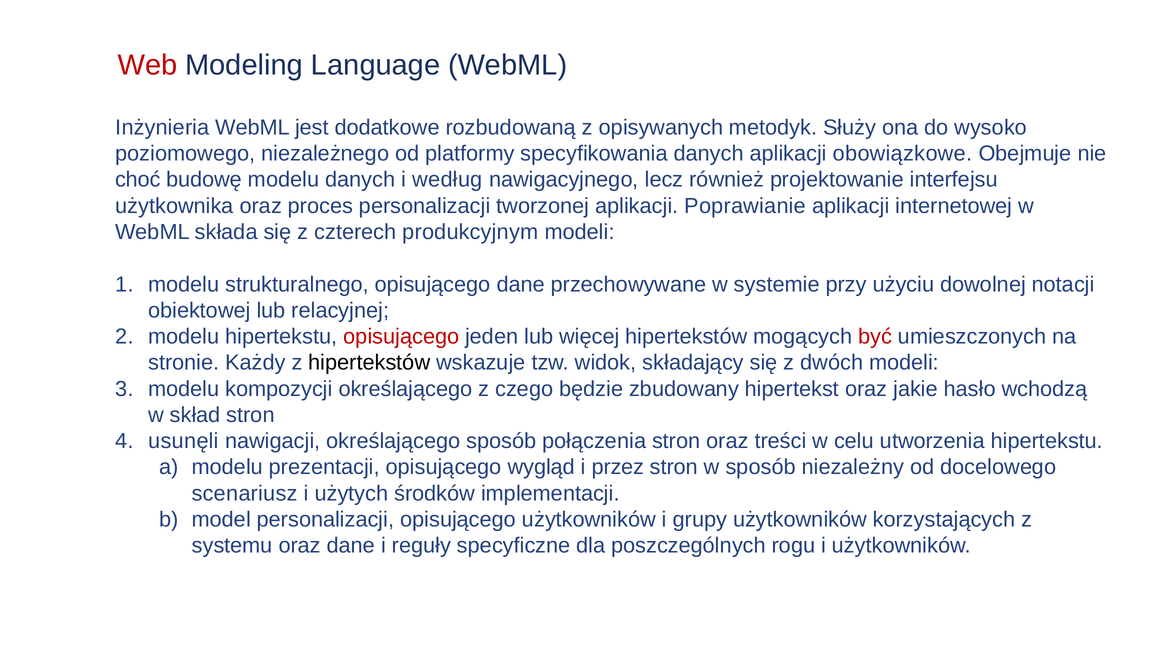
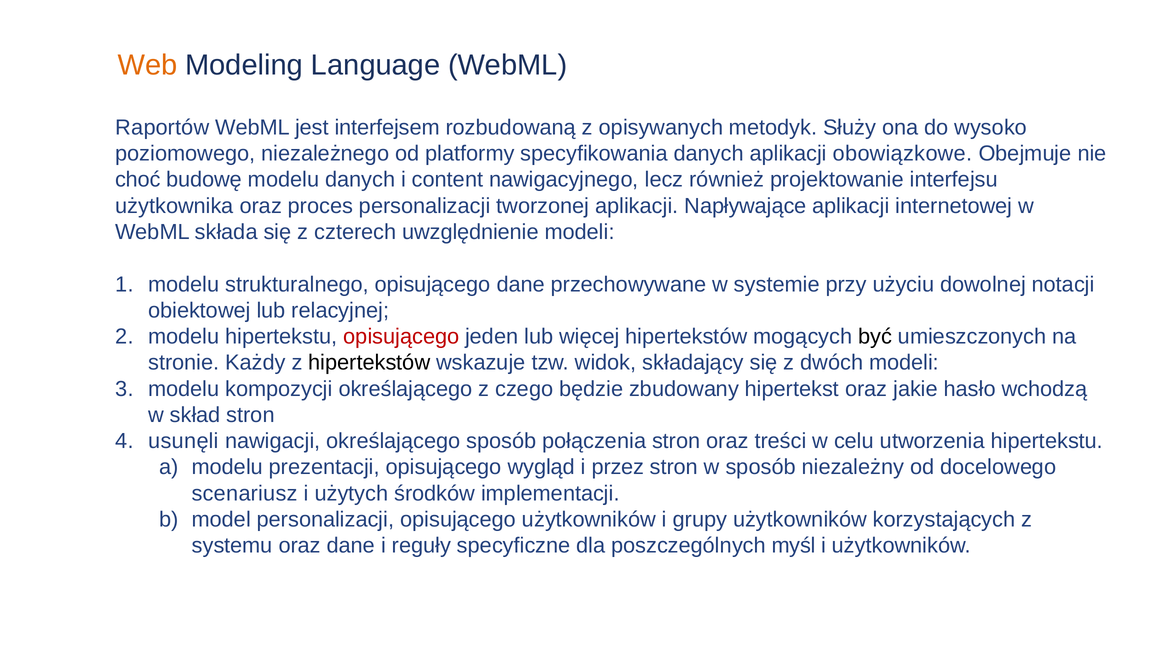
Web colour: red -> orange
Inżynieria: Inżynieria -> Raportów
dodatkowe: dodatkowe -> interfejsem
według: według -> content
Poprawianie: Poprawianie -> Napływające
produkcyjnym: produkcyjnym -> uwzględnienie
być colour: red -> black
rogu: rogu -> myśl
